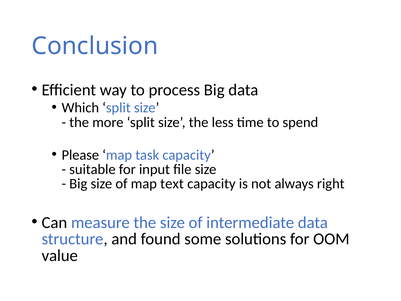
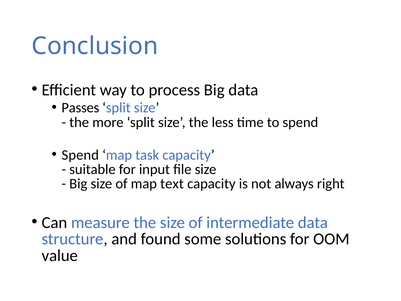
Which: Which -> Passes
Please at (80, 155): Please -> Spend
